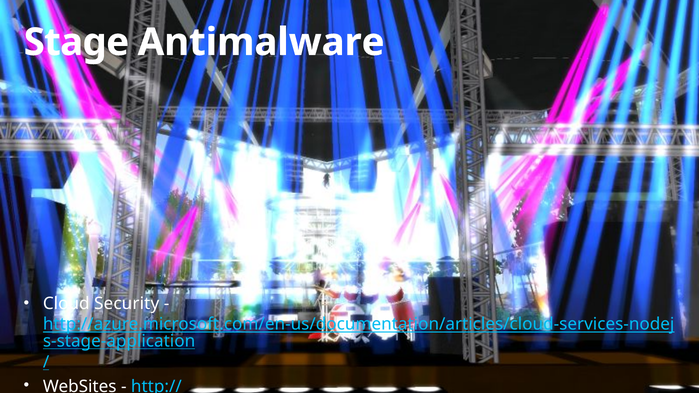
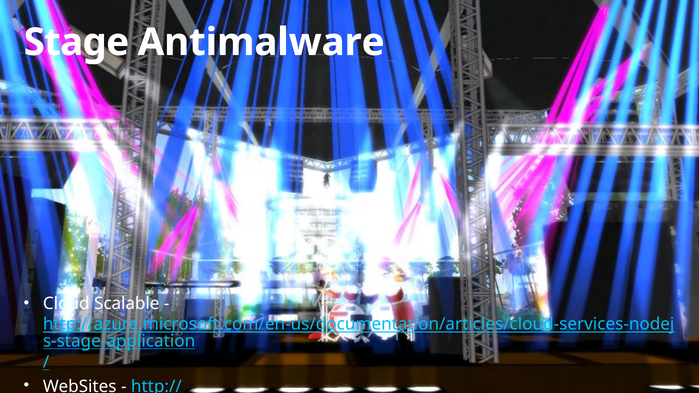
Security: Security -> Scalable
